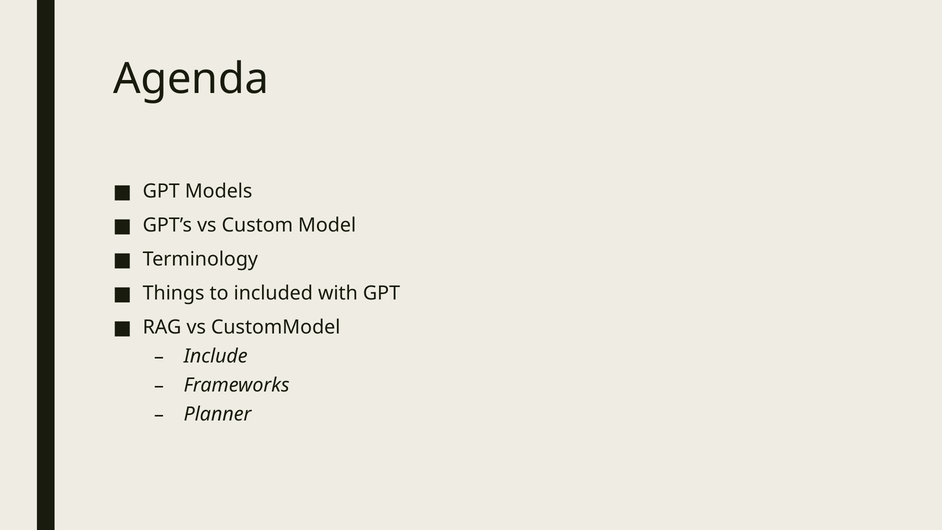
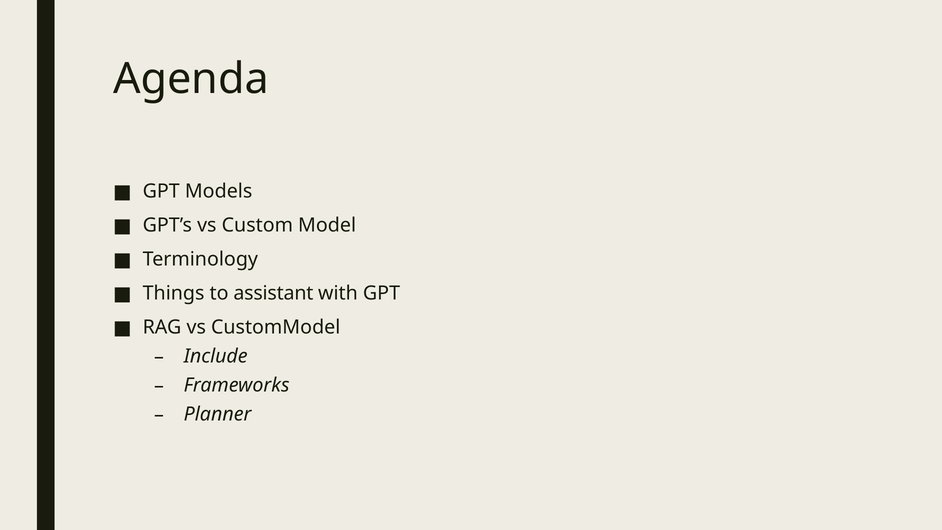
included: included -> assistant
